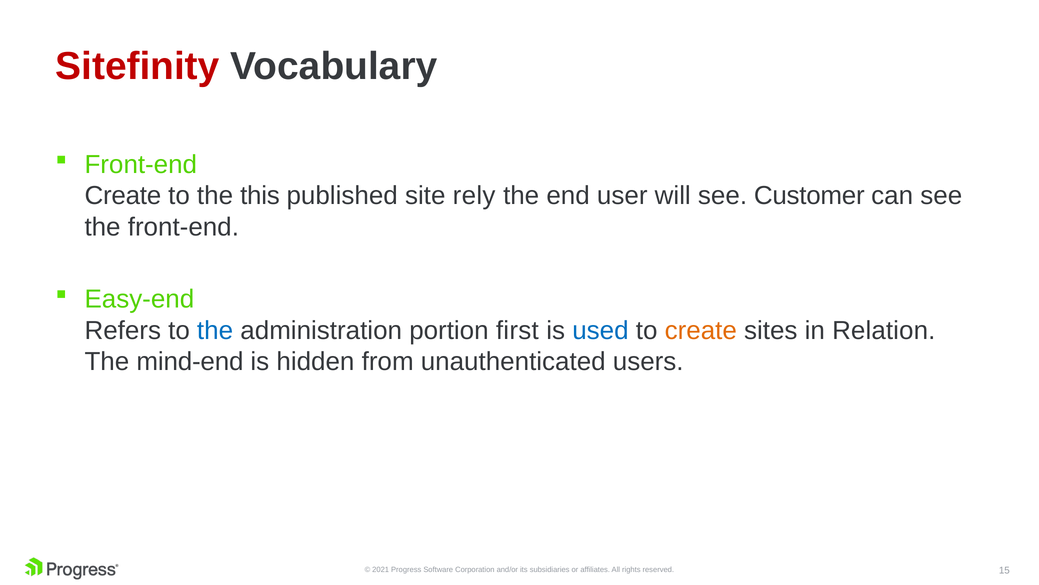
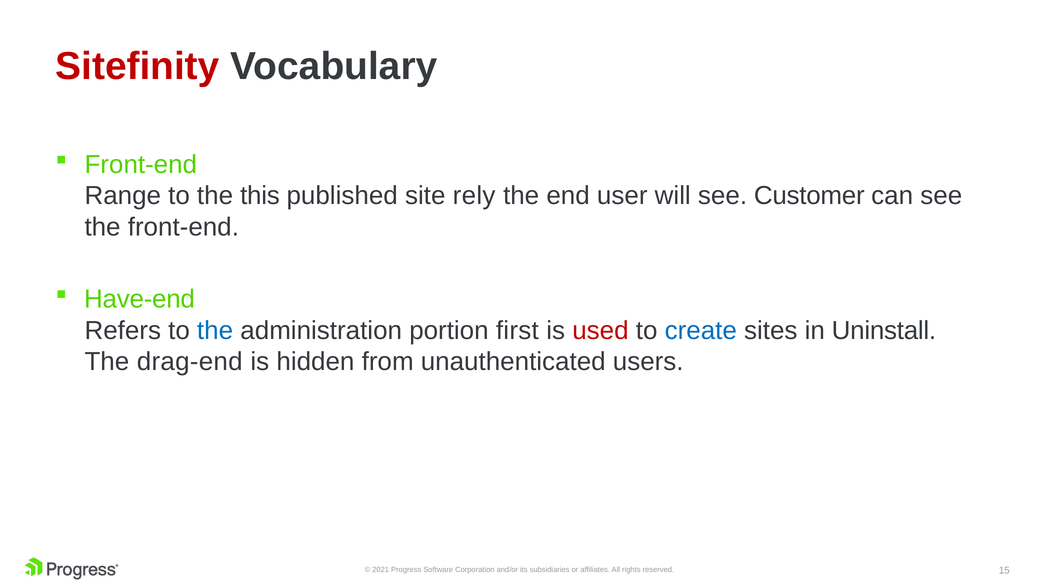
Create at (123, 196): Create -> Range
Easy-end: Easy-end -> Have-end
used colour: blue -> red
create at (701, 330) colour: orange -> blue
Relation: Relation -> Uninstall
mind-end: mind-end -> drag-end
